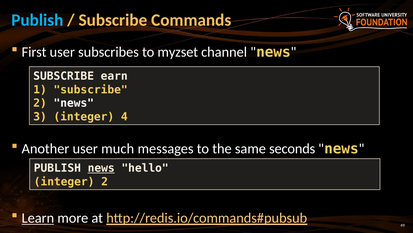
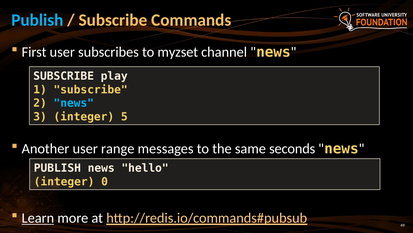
earn: earn -> play
news at (74, 103) colour: white -> light blue
4: 4 -> 5
much: much -> range
news at (101, 168) underline: present -> none
integer 2: 2 -> 0
